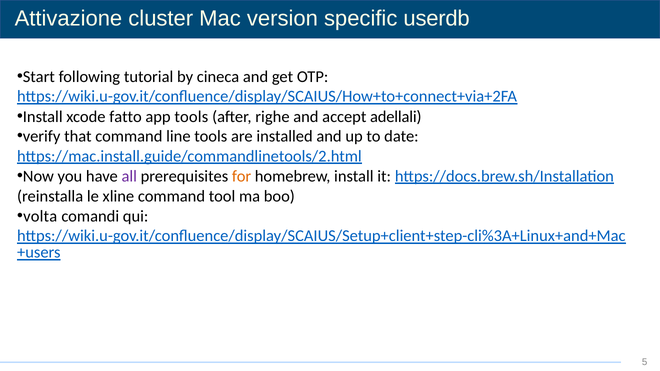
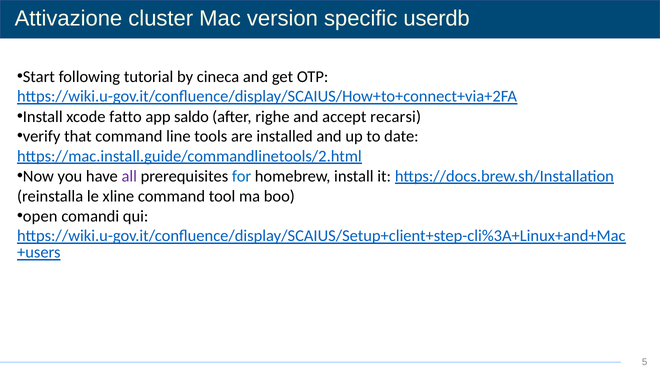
app tools: tools -> saldo
adellali: adellali -> recarsi
for colour: orange -> blue
volta: volta -> open
